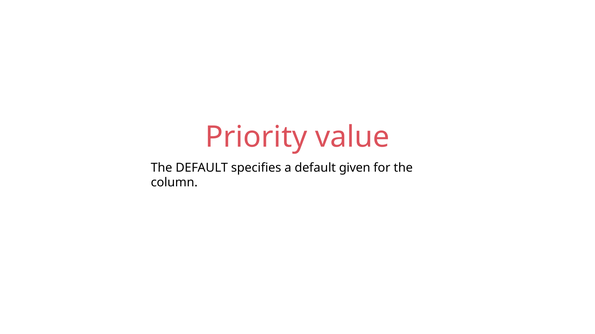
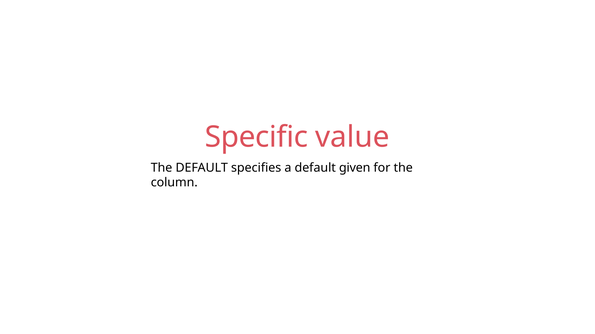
Priority: Priority -> Specific
